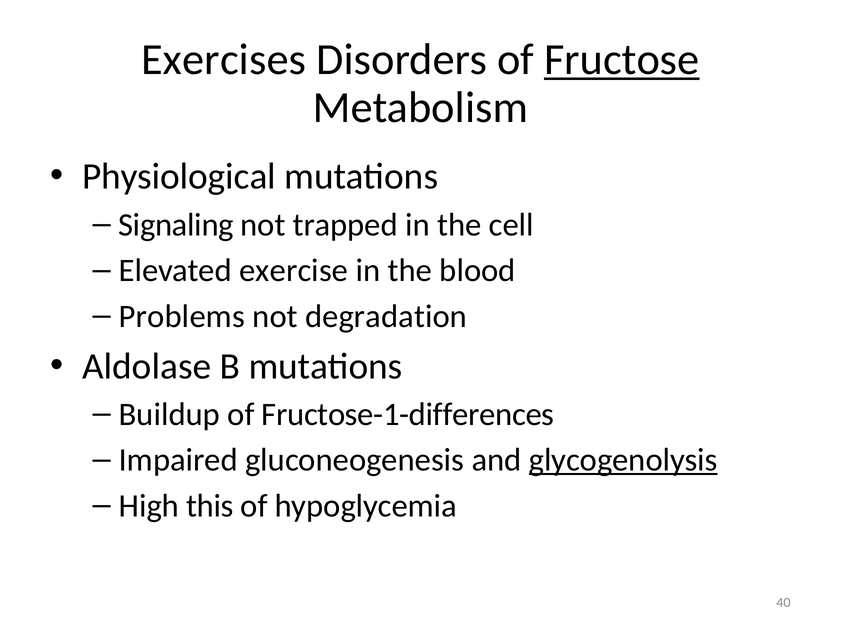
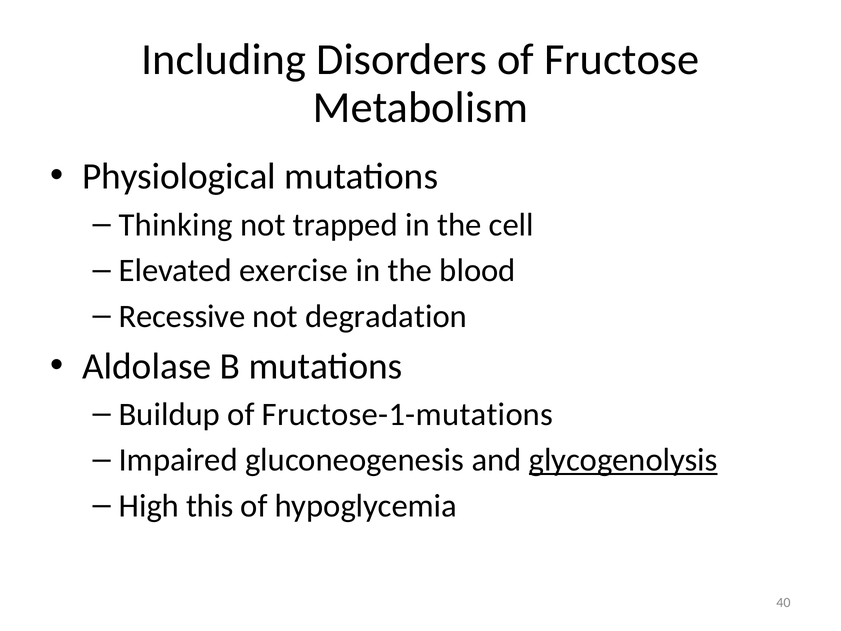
Exercises: Exercises -> Including
Fructose underline: present -> none
Signaling: Signaling -> Thinking
Problems: Problems -> Recessive
Fructose-1-differences: Fructose-1-differences -> Fructose-1-mutations
